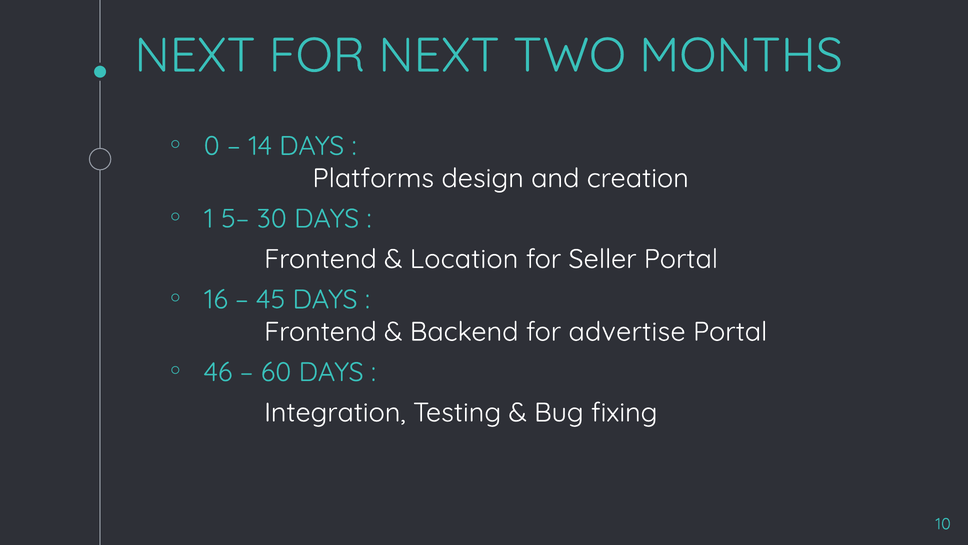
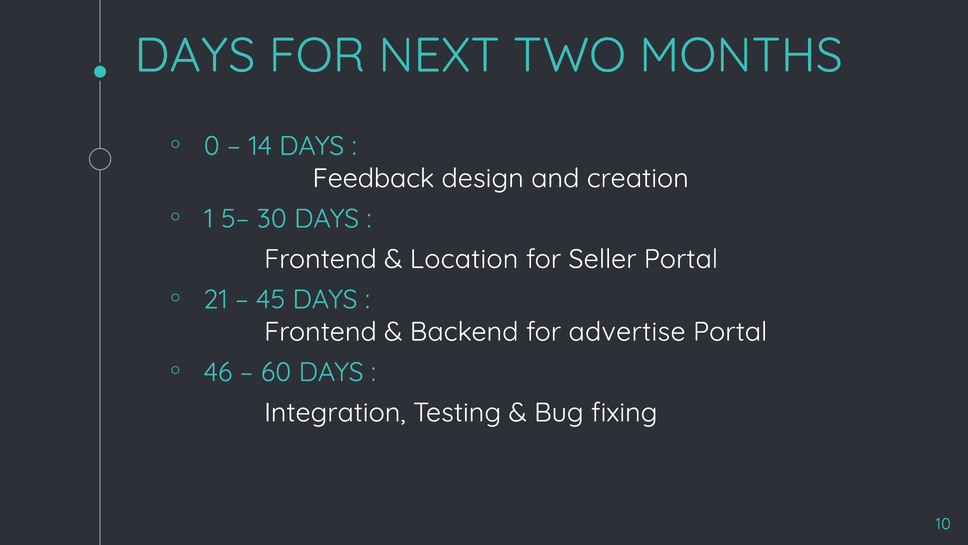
NEXT at (195, 56): NEXT -> DAYS
Platforms: Platforms -> Feedback
16: 16 -> 21
